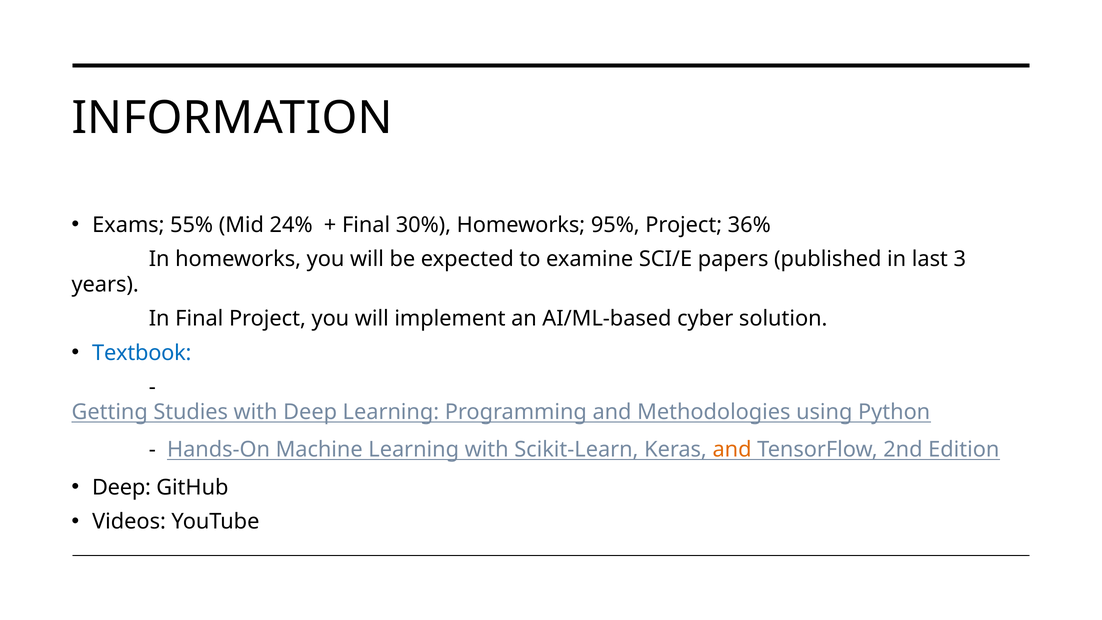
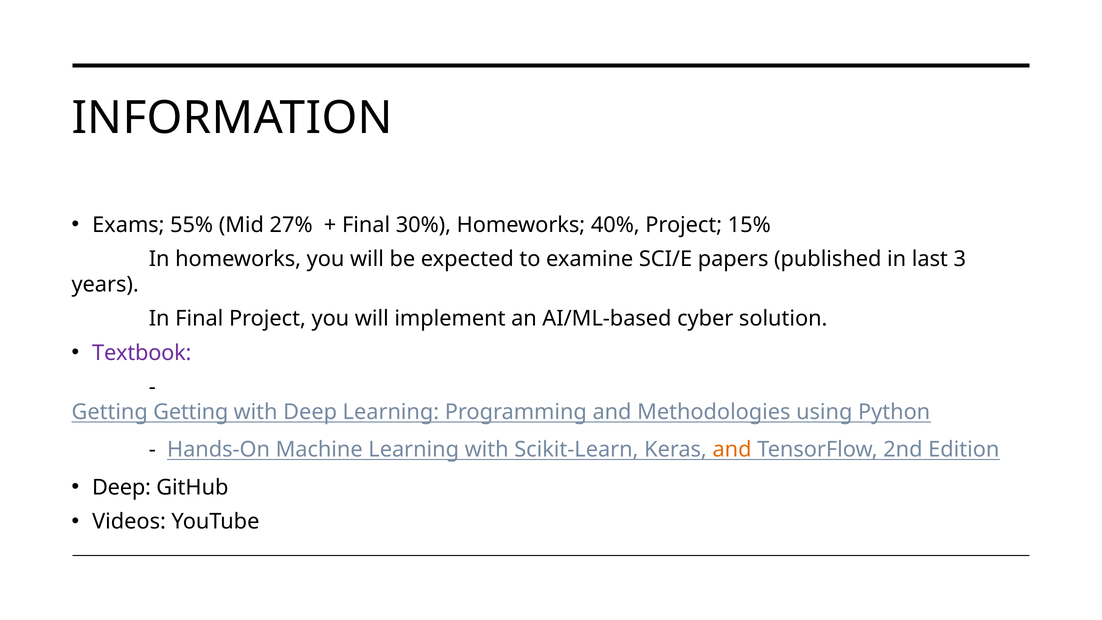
24%: 24% -> 27%
95%: 95% -> 40%
36%: 36% -> 15%
Textbook colour: blue -> purple
Getting Studies: Studies -> Getting
